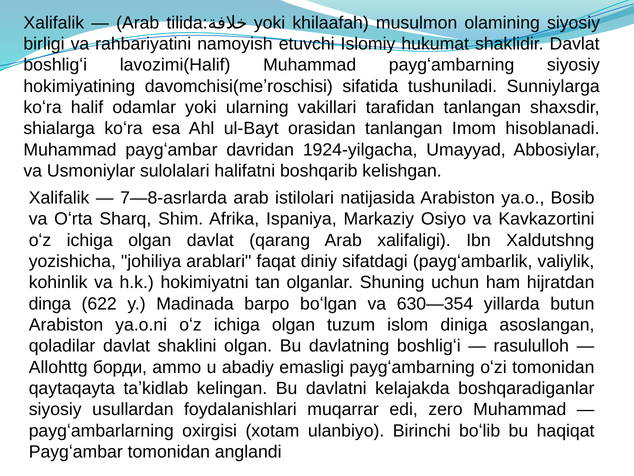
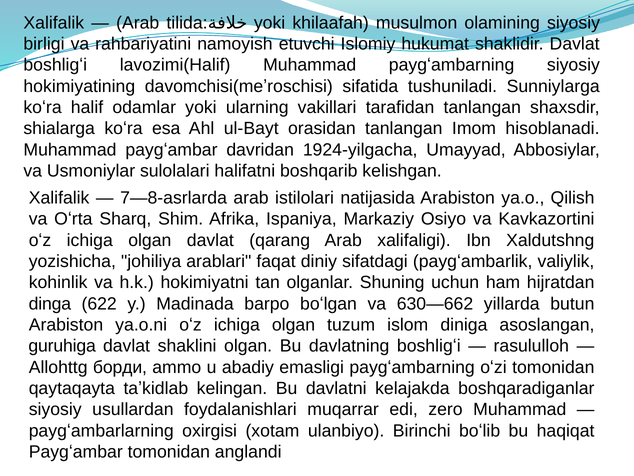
Bosib: Bosib -> Qilish
630—354: 630—354 -> 630—662
qoladilar: qoladilar -> guruhiga
